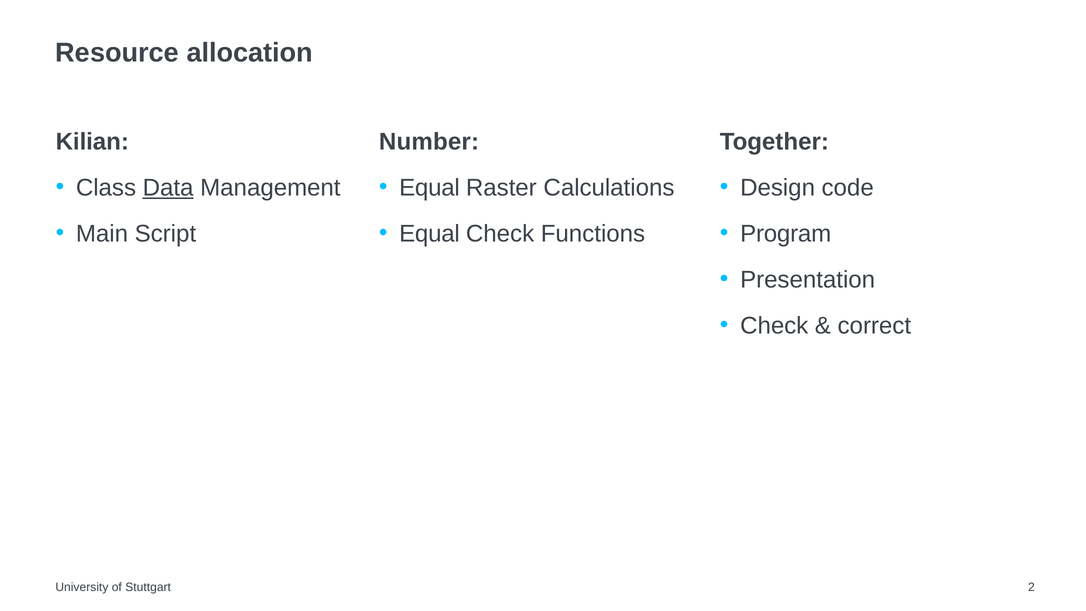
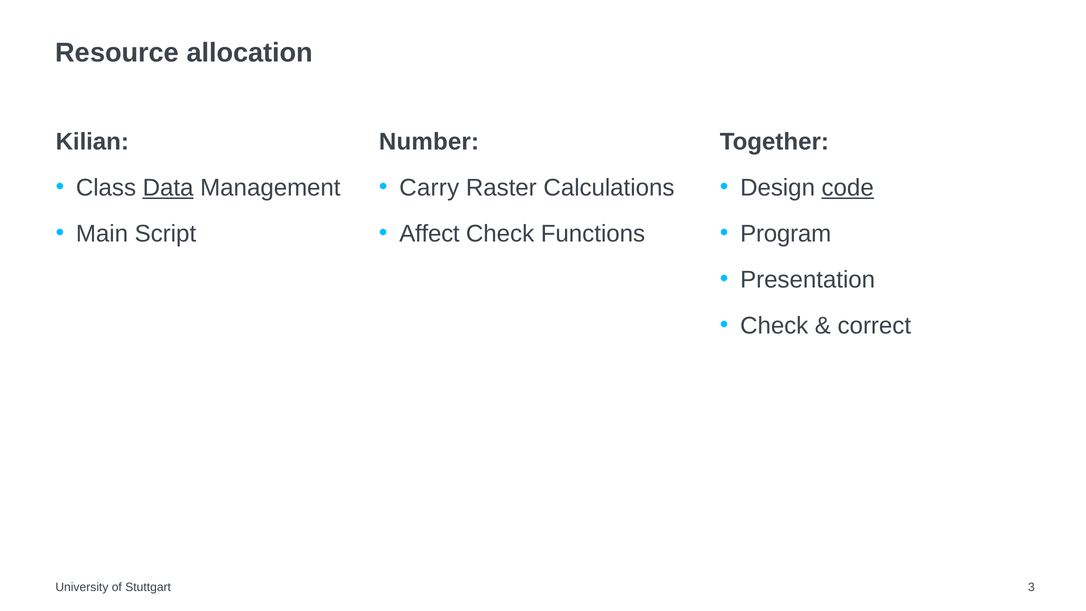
Equal at (429, 188): Equal -> Carry
code underline: none -> present
Equal at (429, 234): Equal -> Affect
2: 2 -> 3
